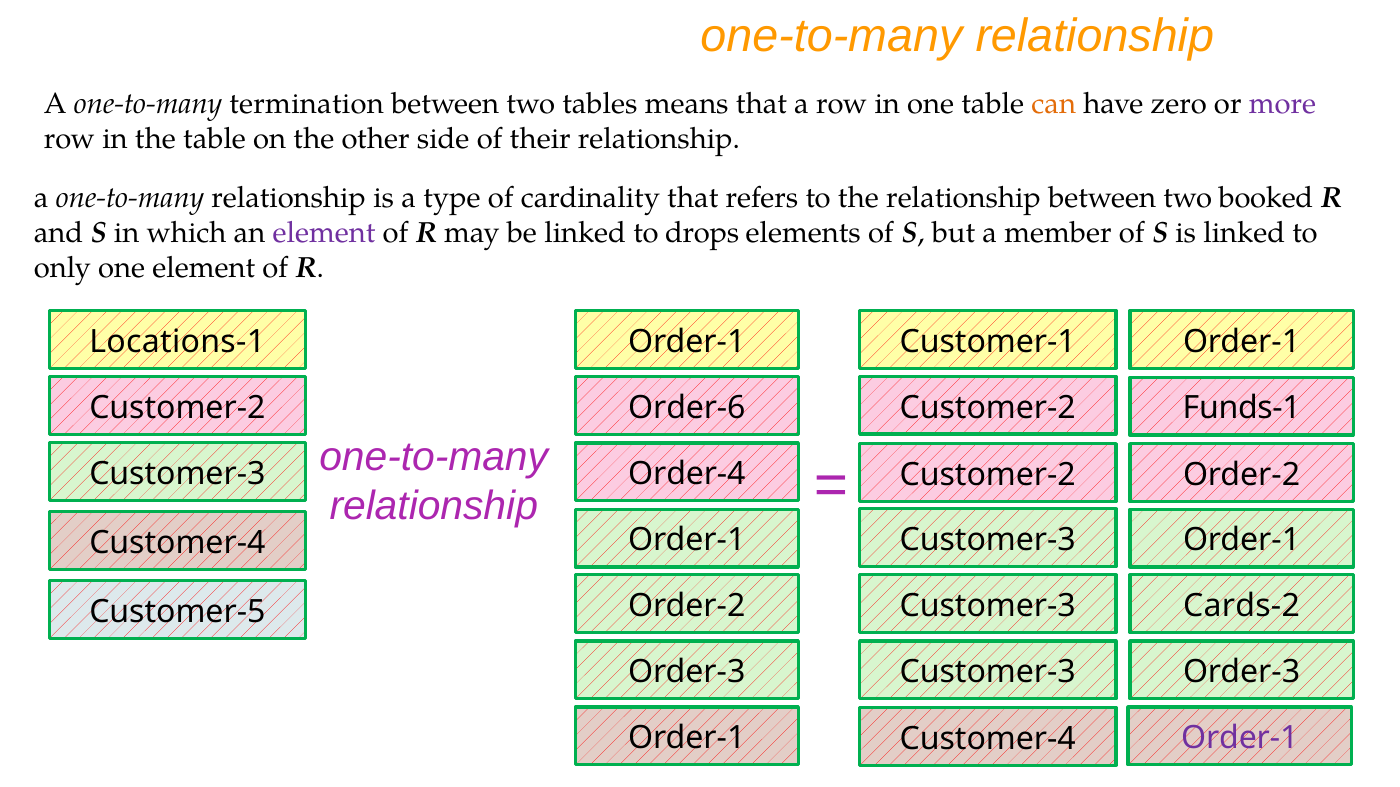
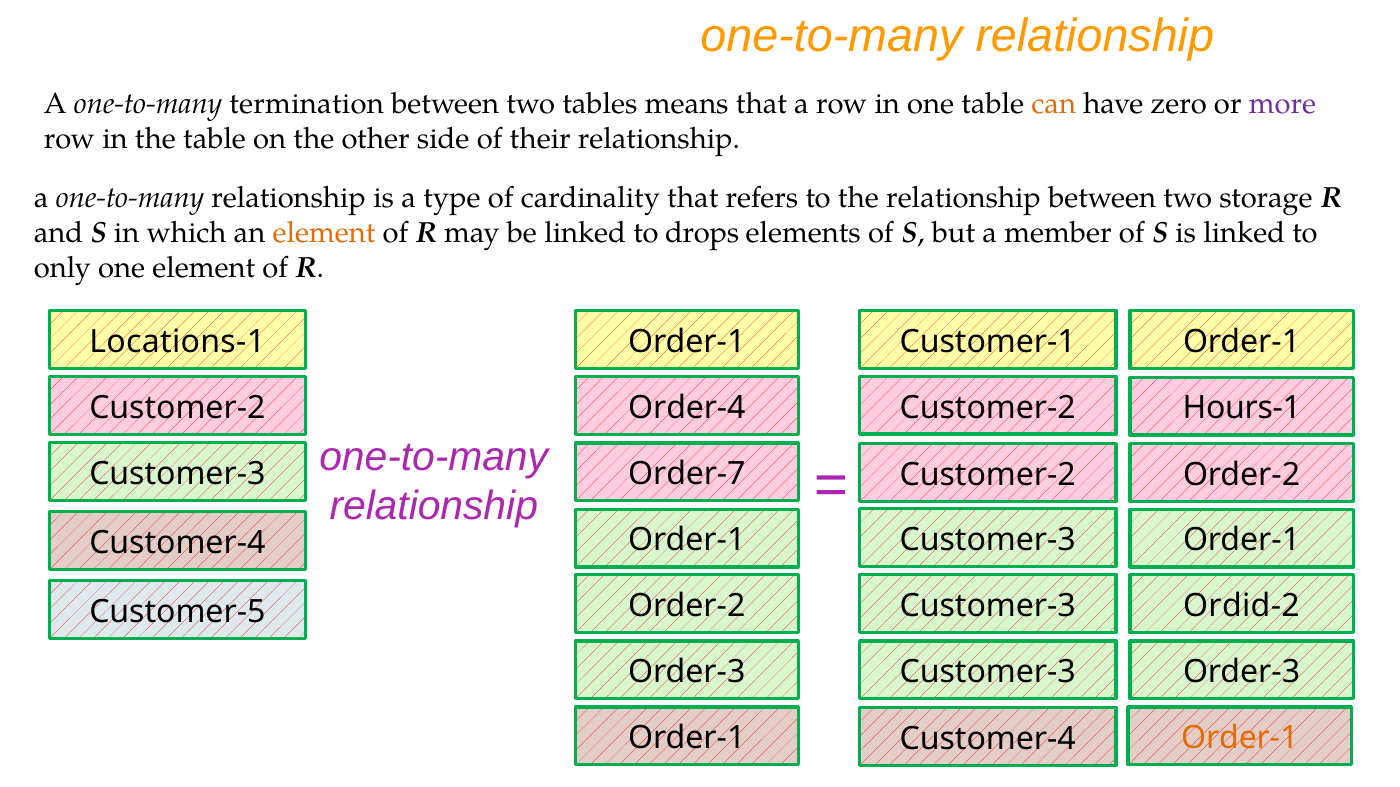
booked: booked -> storage
element at (324, 233) colour: purple -> orange
Funds-1: Funds-1 -> Hours-1
Order-6: Order-6 -> Order-4
Order-4: Order-4 -> Order-7
Cards-2: Cards-2 -> Ordid-2
Order-1 at (1240, 739) colour: purple -> orange
